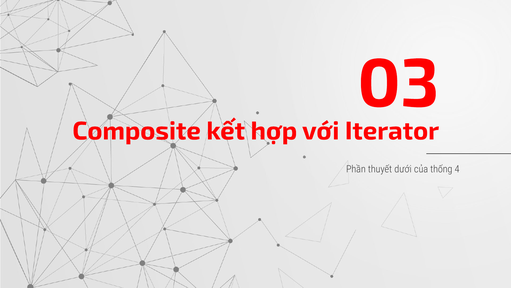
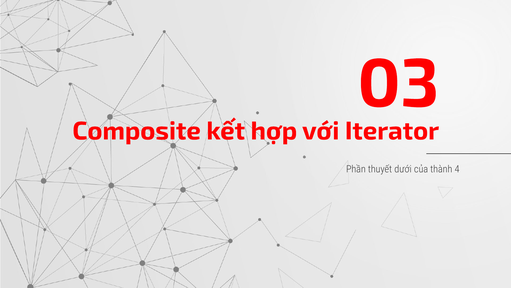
thống: thống -> thành
